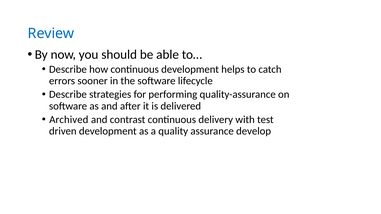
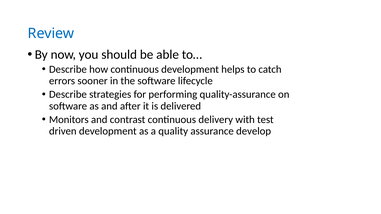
Archived: Archived -> Monitors
